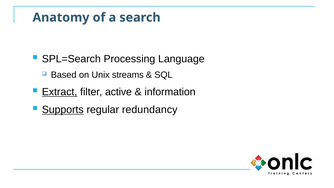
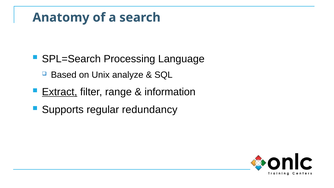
streams: streams -> analyze
active: active -> range
Supports underline: present -> none
